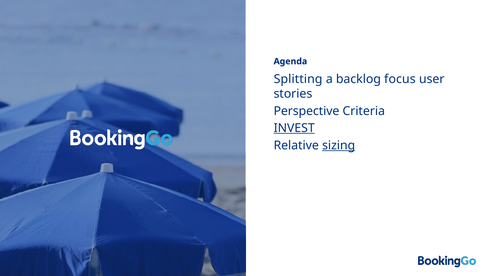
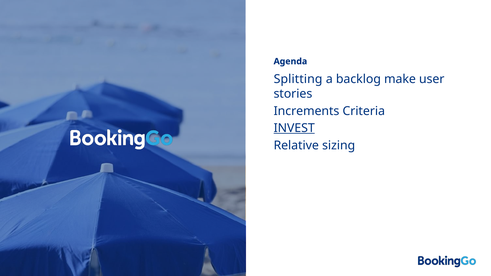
focus: focus -> make
Perspective: Perspective -> Increments
sizing underline: present -> none
